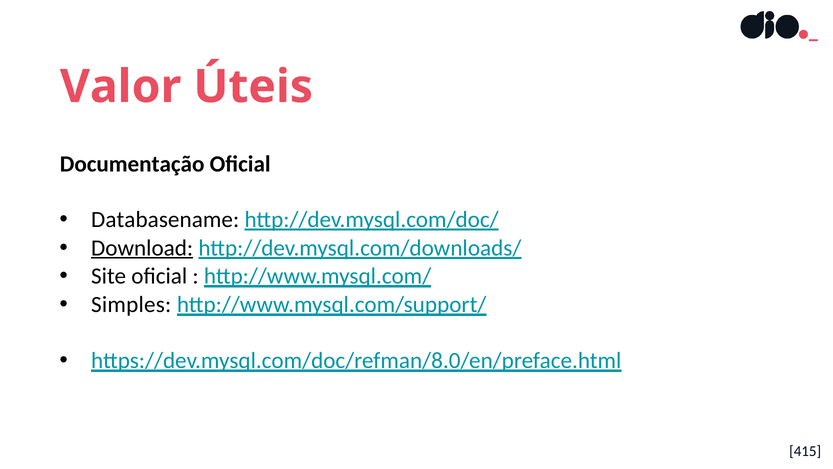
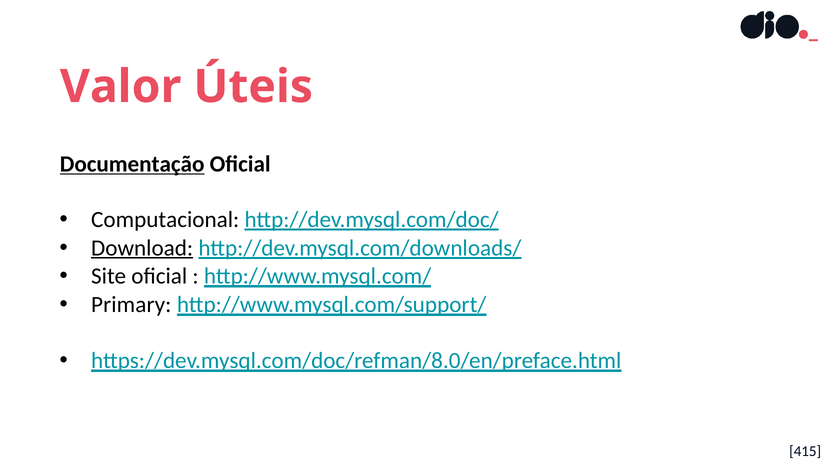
Documentação underline: none -> present
Databasename: Databasename -> Computacional
Simples: Simples -> Primary
